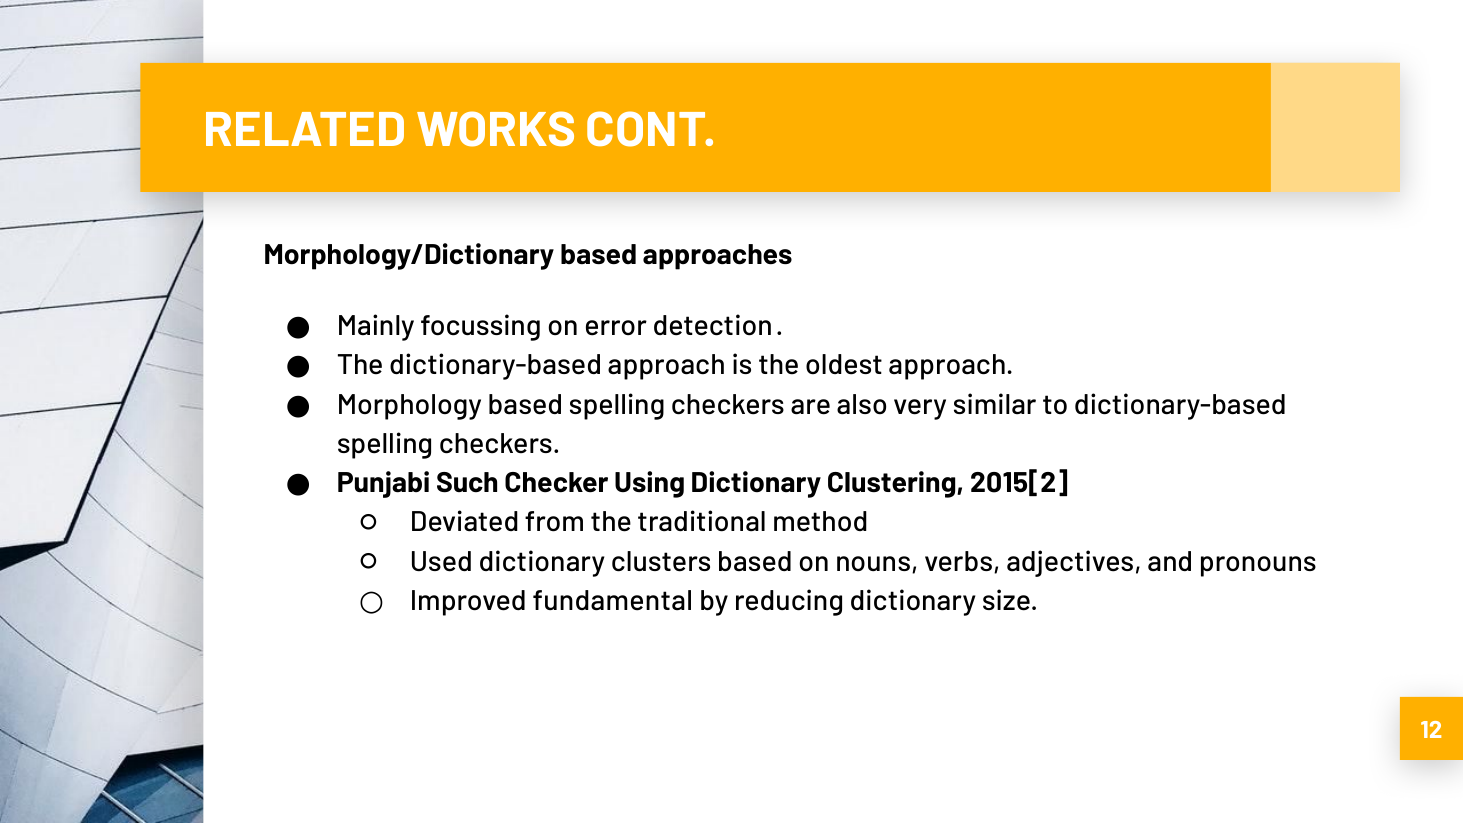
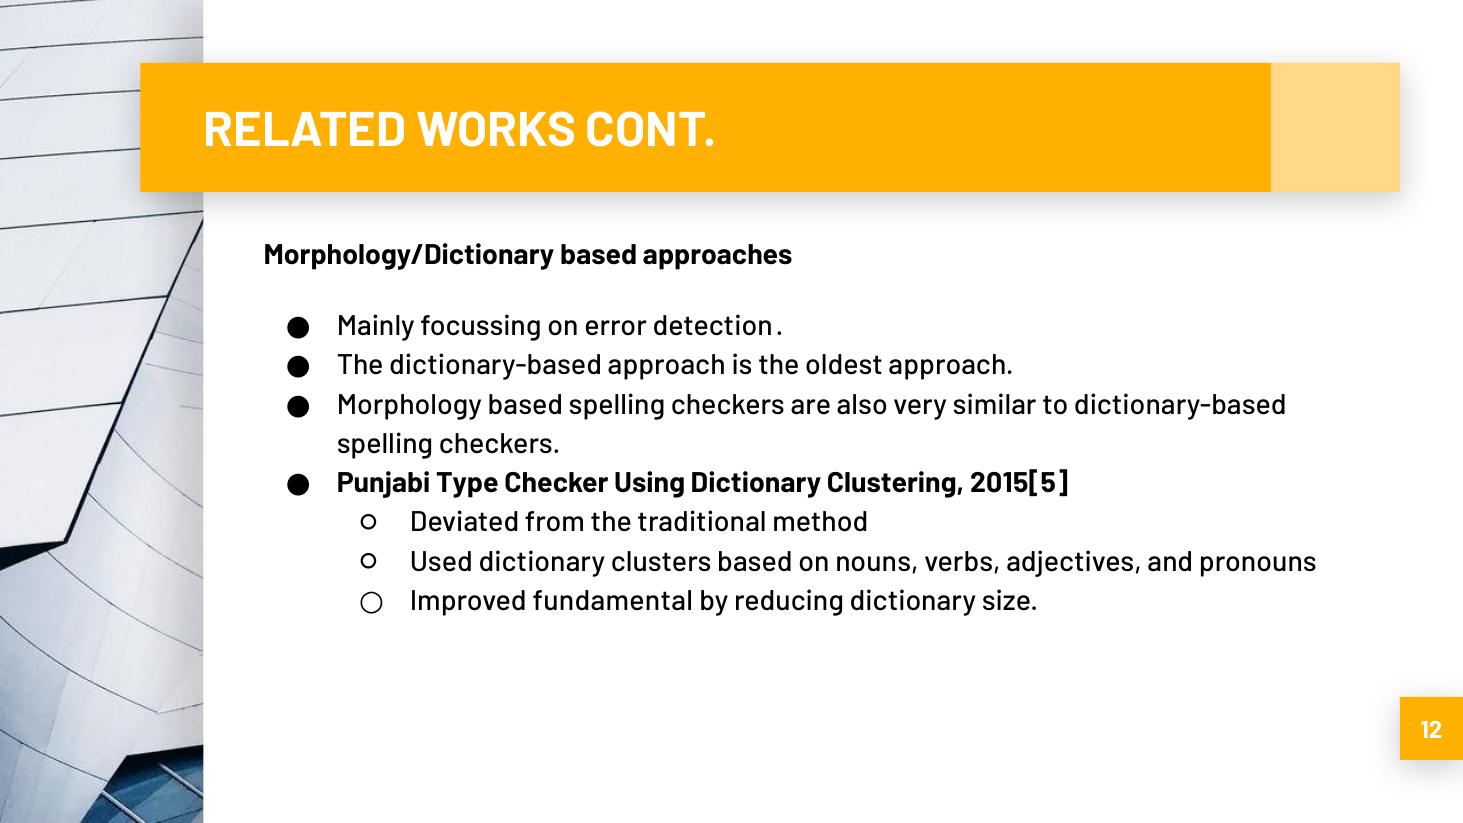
Such: Such -> Type
2015[2: 2015[2 -> 2015[5
